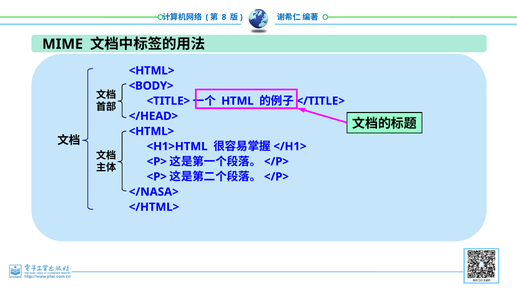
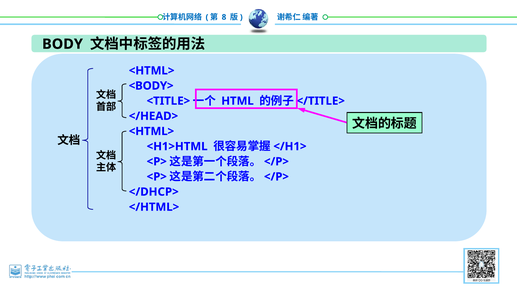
MIME: MIME -> BODY
</NASA>: </NASA> -> </DHCP>
